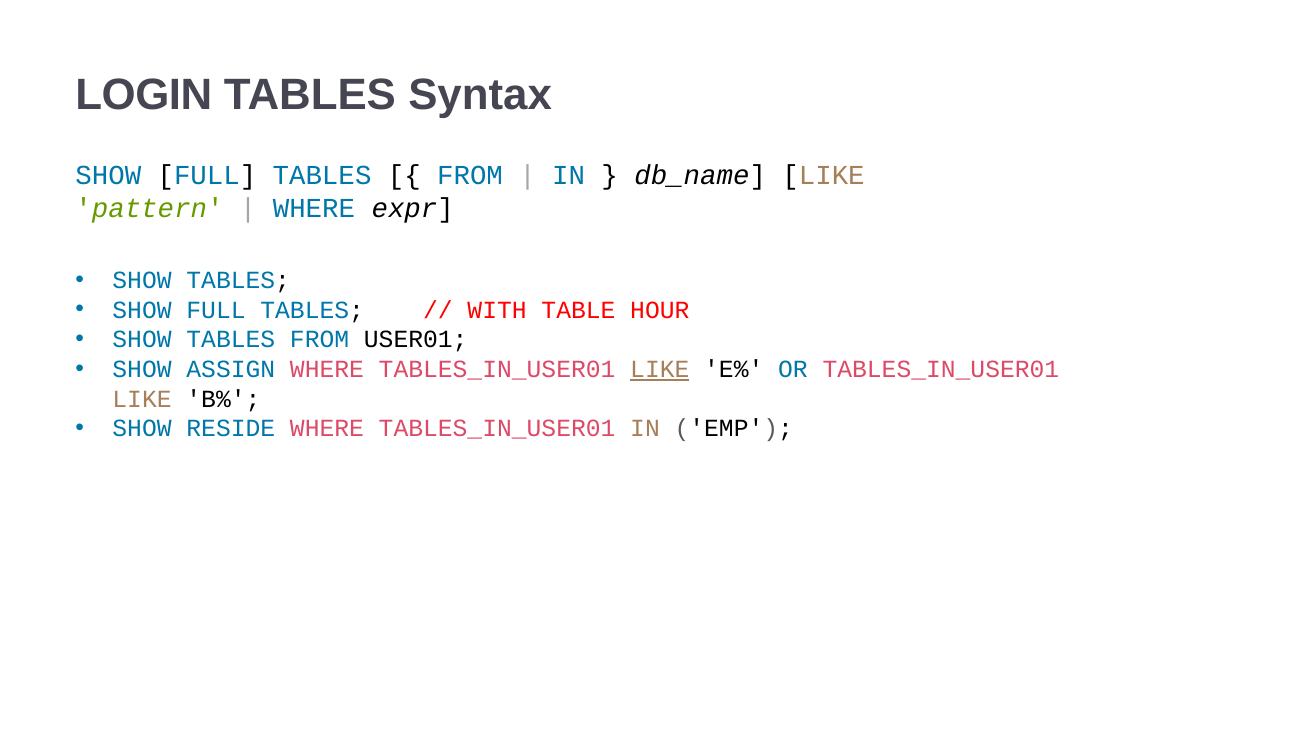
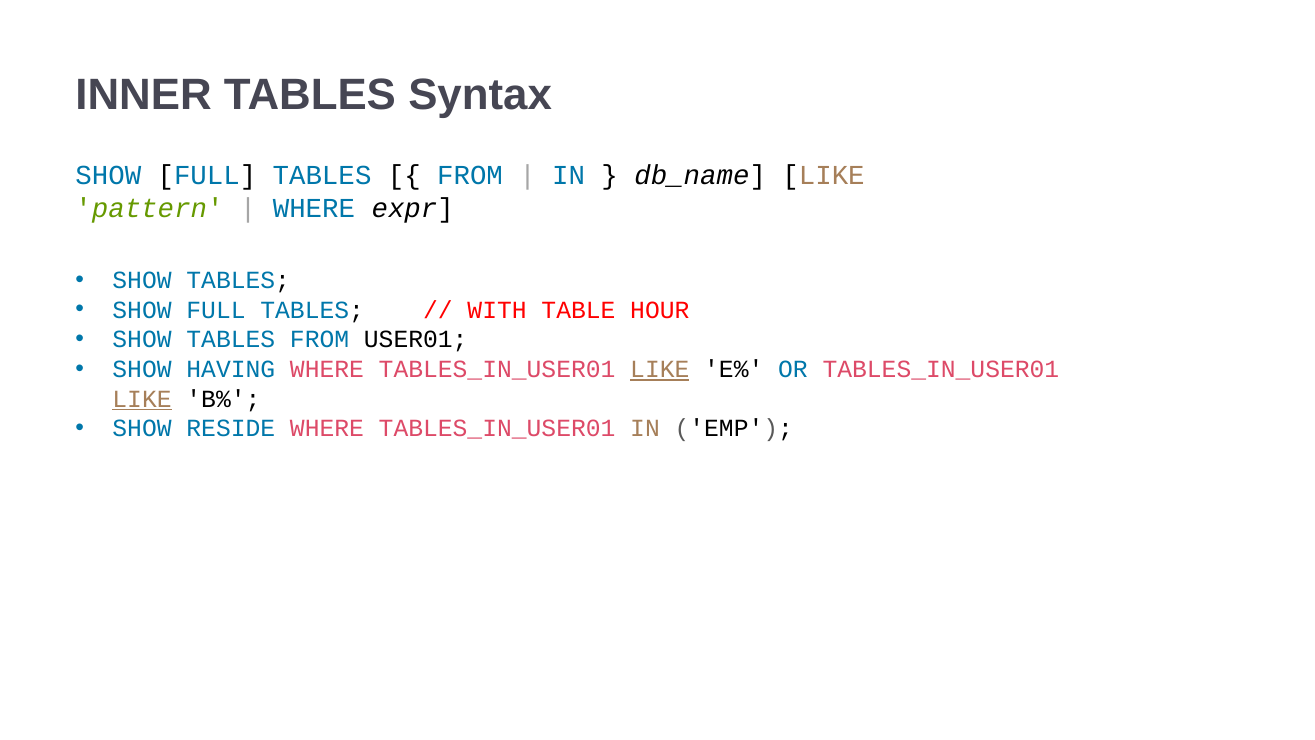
LOGIN: LOGIN -> INNER
ASSIGN: ASSIGN -> HAVING
LIKE at (142, 399) underline: none -> present
